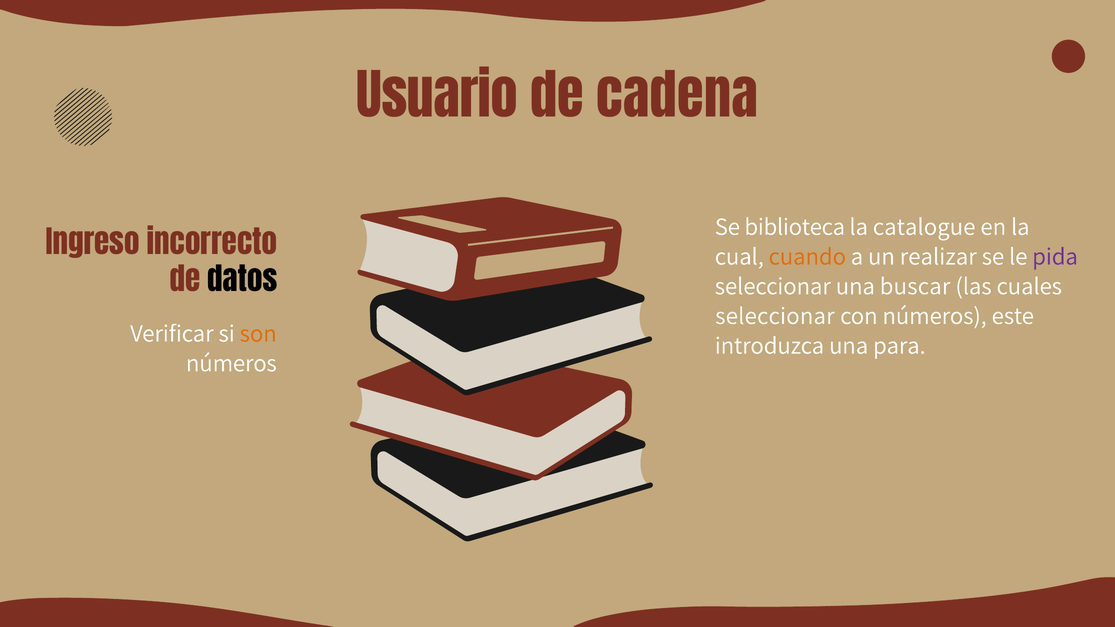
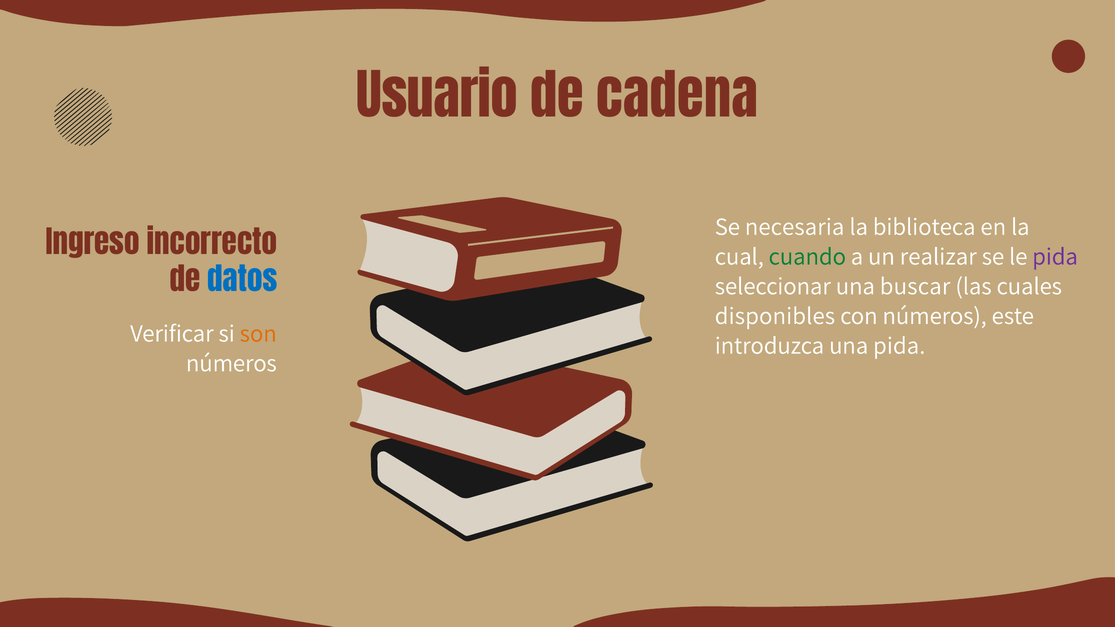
biblioteca: biblioteca -> necesaria
catalogue: catalogue -> biblioteca
cuando colour: orange -> green
datos colour: black -> blue
seleccionar at (775, 316): seleccionar -> disponibles
una para: para -> pida
